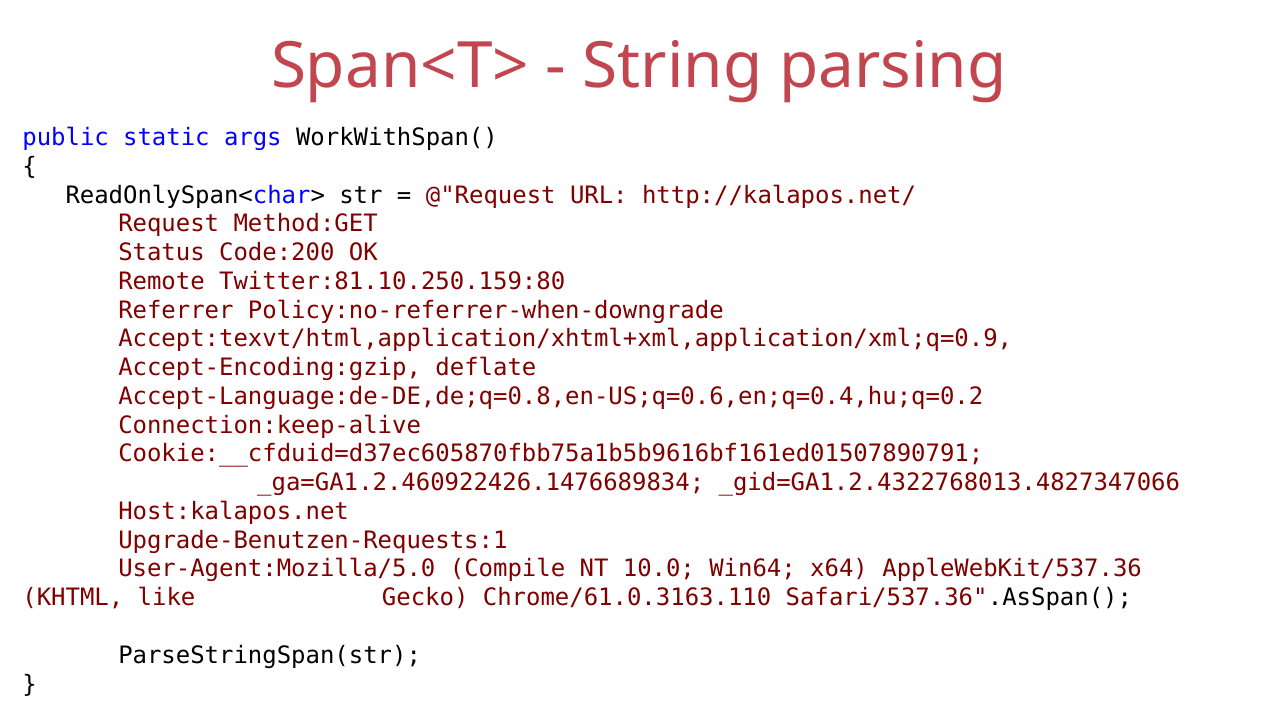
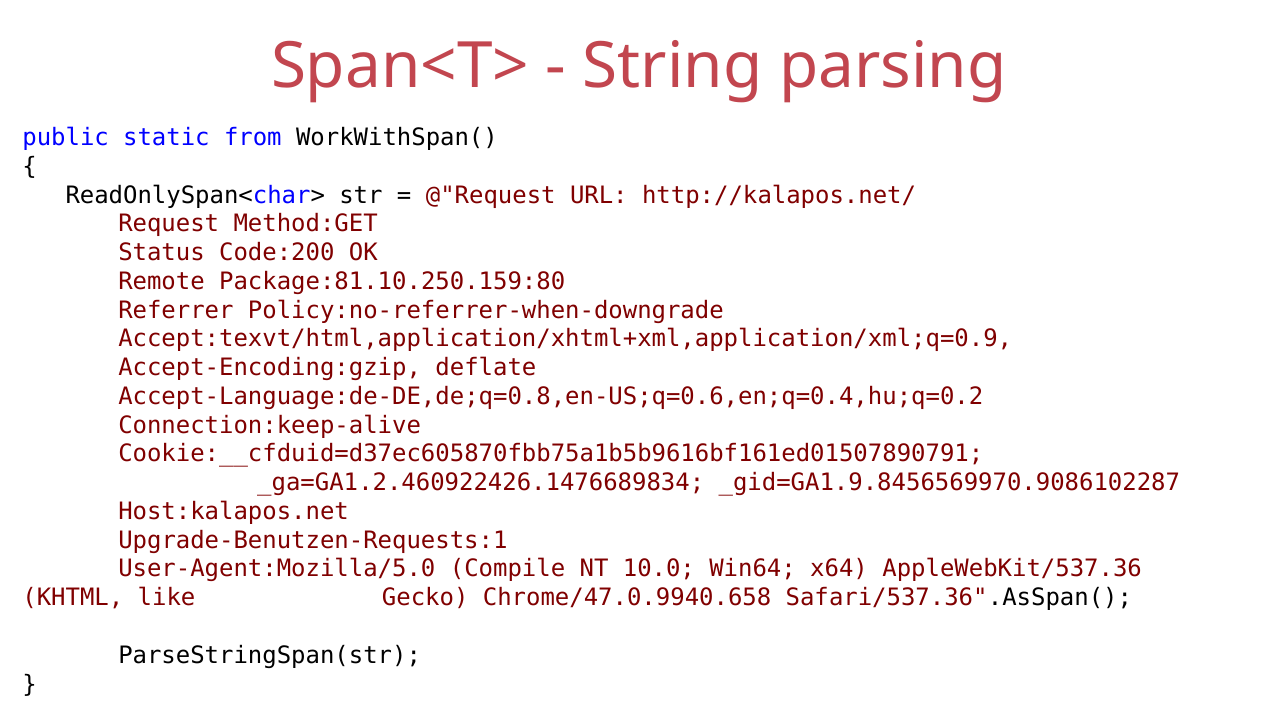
args: args -> from
Twitter:81.10.250.159:80: Twitter:81.10.250.159:80 -> Package:81.10.250.159:80
_gid=GA1.2.4322768013.4827347066: _gid=GA1.2.4322768013.4827347066 -> _gid=GA1.9.8456569970.9086102287
Chrome/61.0.3163.110: Chrome/61.0.3163.110 -> Chrome/47.0.9940.658
